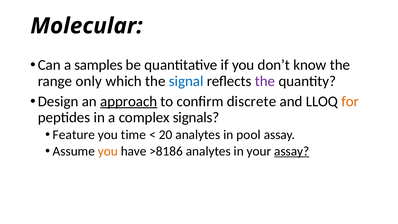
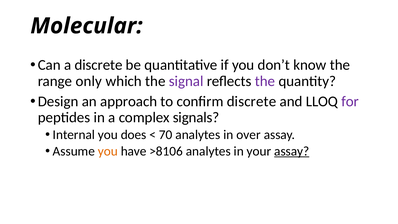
a samples: samples -> discrete
signal colour: blue -> purple
approach underline: present -> none
for colour: orange -> purple
Feature: Feature -> Internal
time: time -> does
20: 20 -> 70
pool: pool -> over
>8186: >8186 -> >8106
